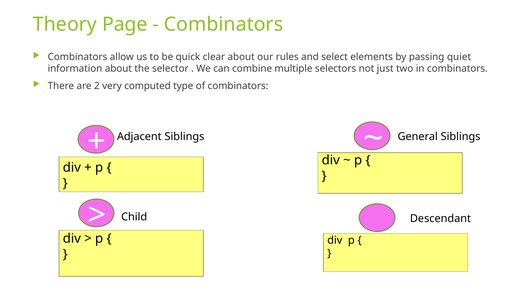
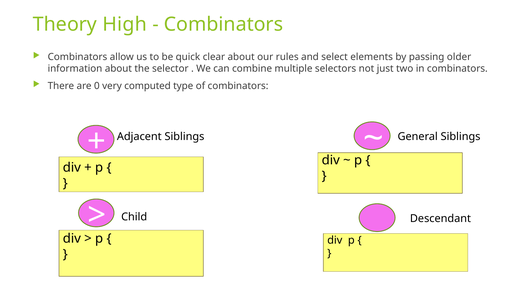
Page: Page -> High
quiet: quiet -> older
2: 2 -> 0
